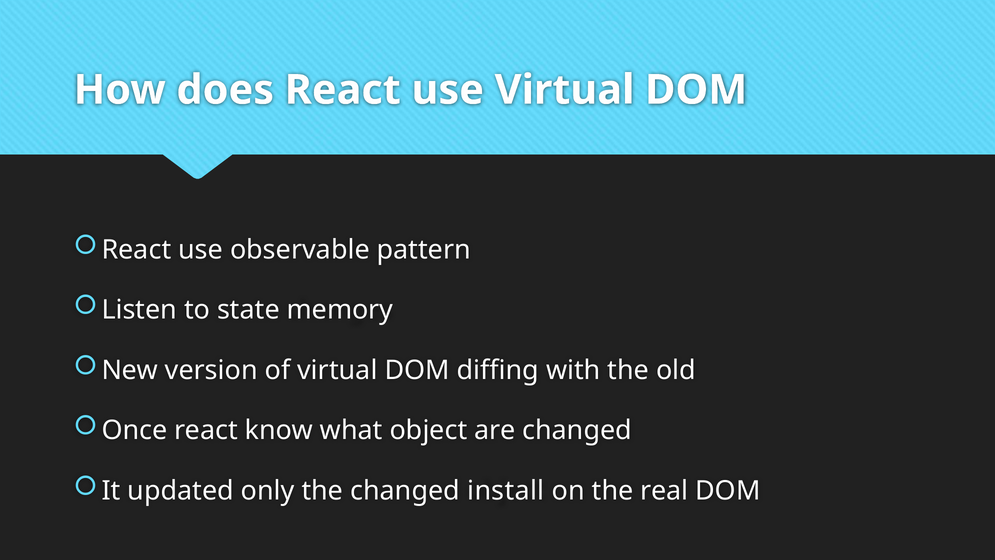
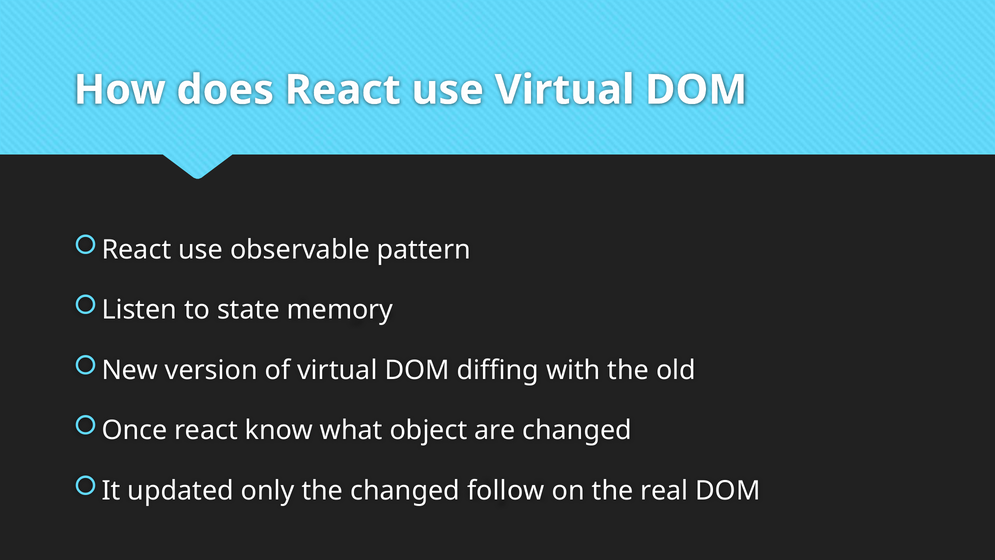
install: install -> follow
